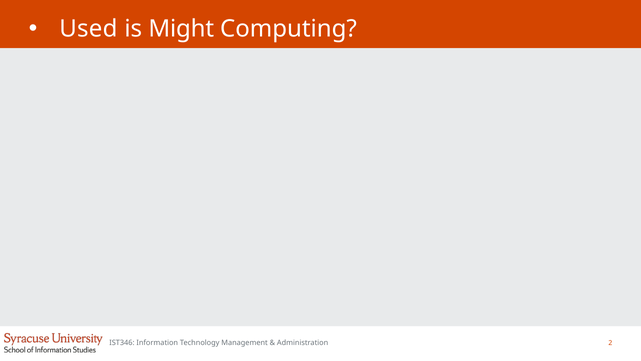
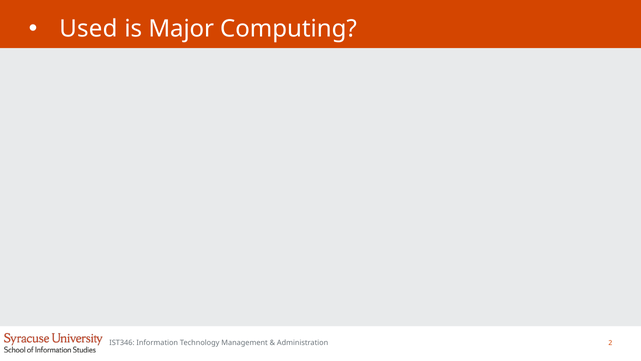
Might: Might -> Major
